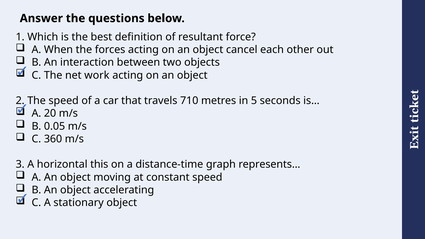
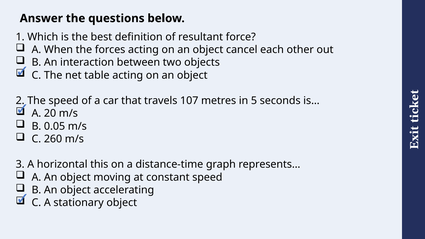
work: work -> table
710: 710 -> 107
360: 360 -> 260
